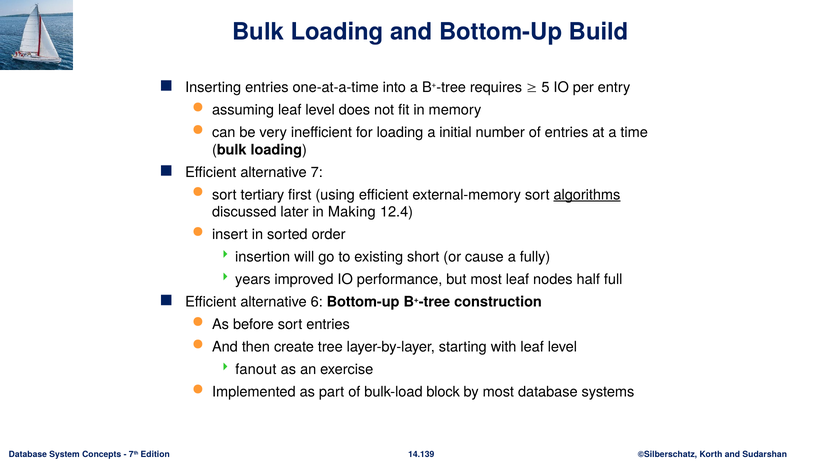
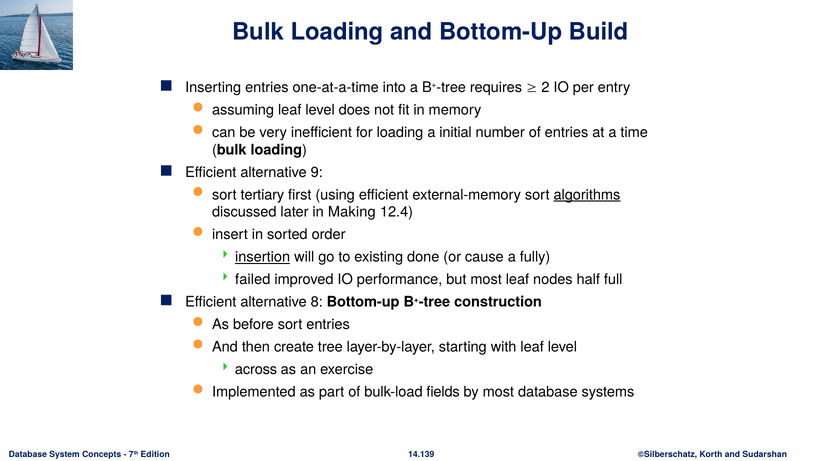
5: 5 -> 2
7: 7 -> 9
insertion underline: none -> present
short: short -> done
years: years -> failed
6: 6 -> 8
fanout: fanout -> across
block: block -> fields
